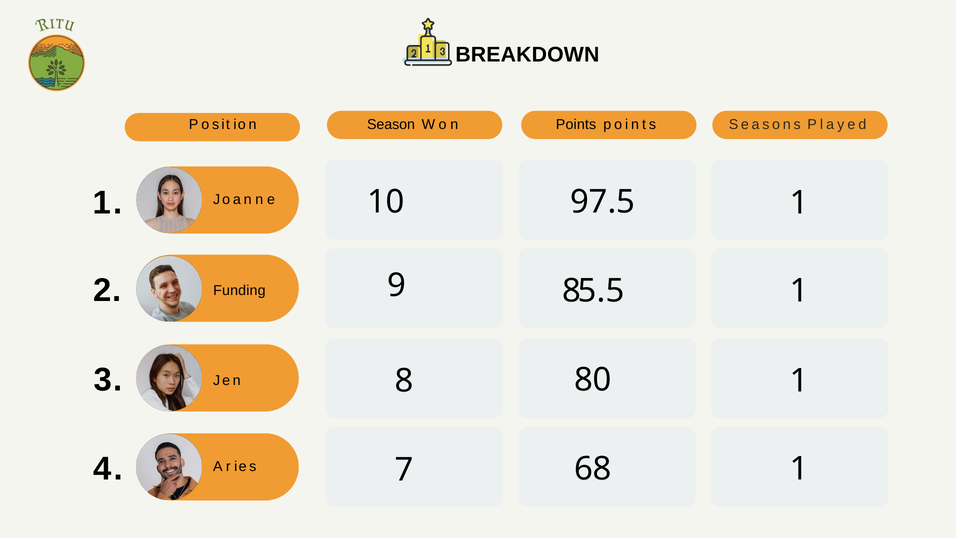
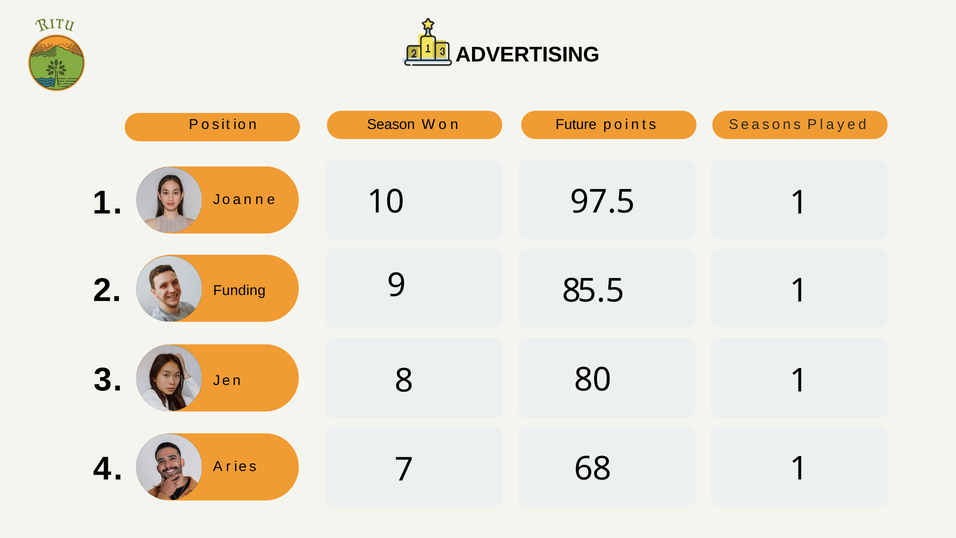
BREAKDOWN: BREAKDOWN -> ADVERTISING
Points at (576, 125): Points -> Future
